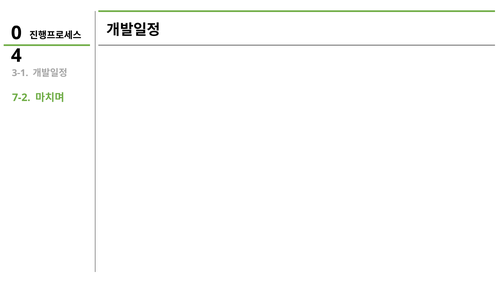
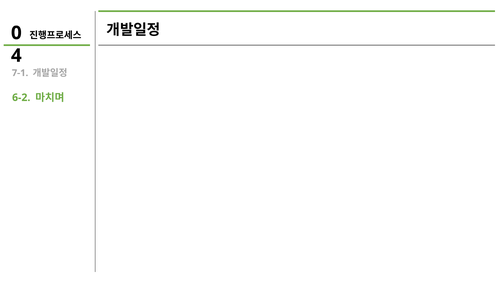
3-1: 3-1 -> 7-1
7-2: 7-2 -> 6-2
